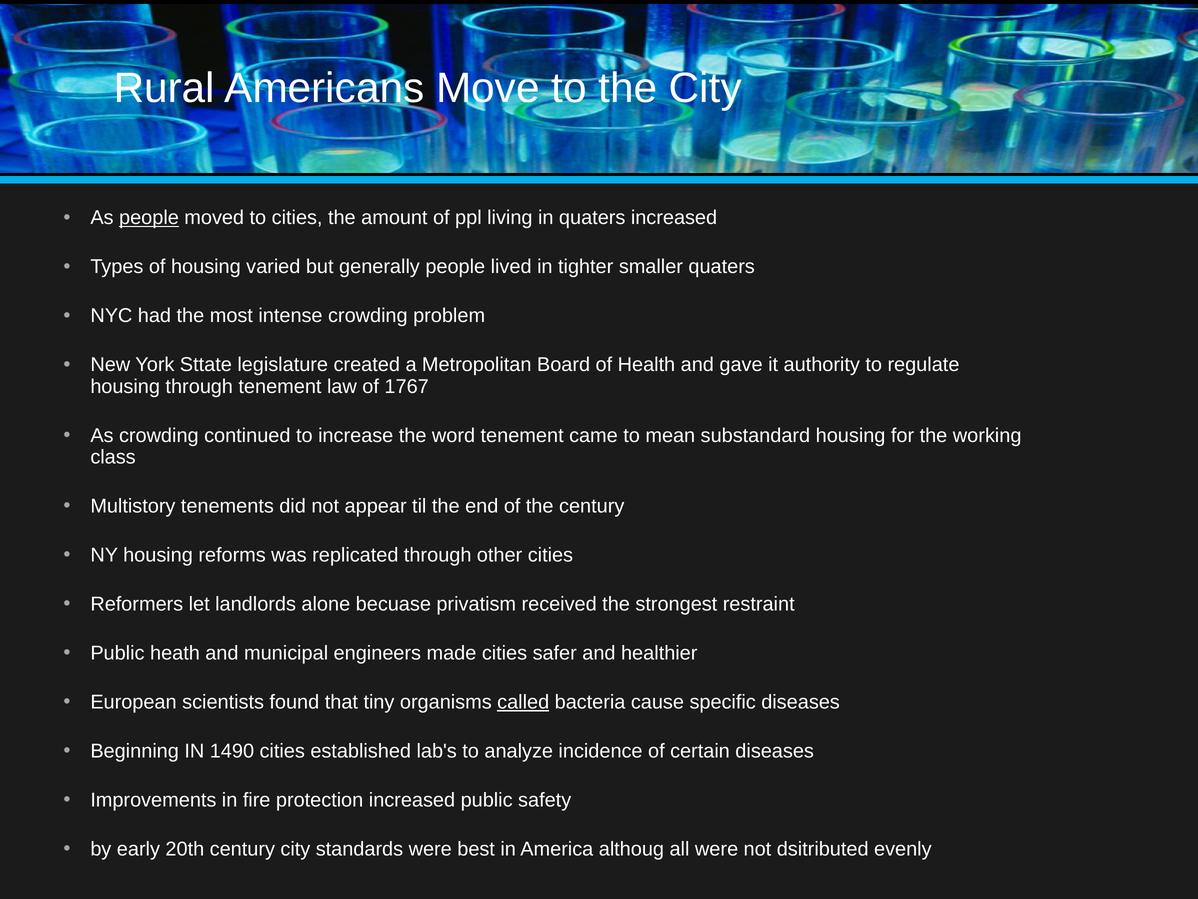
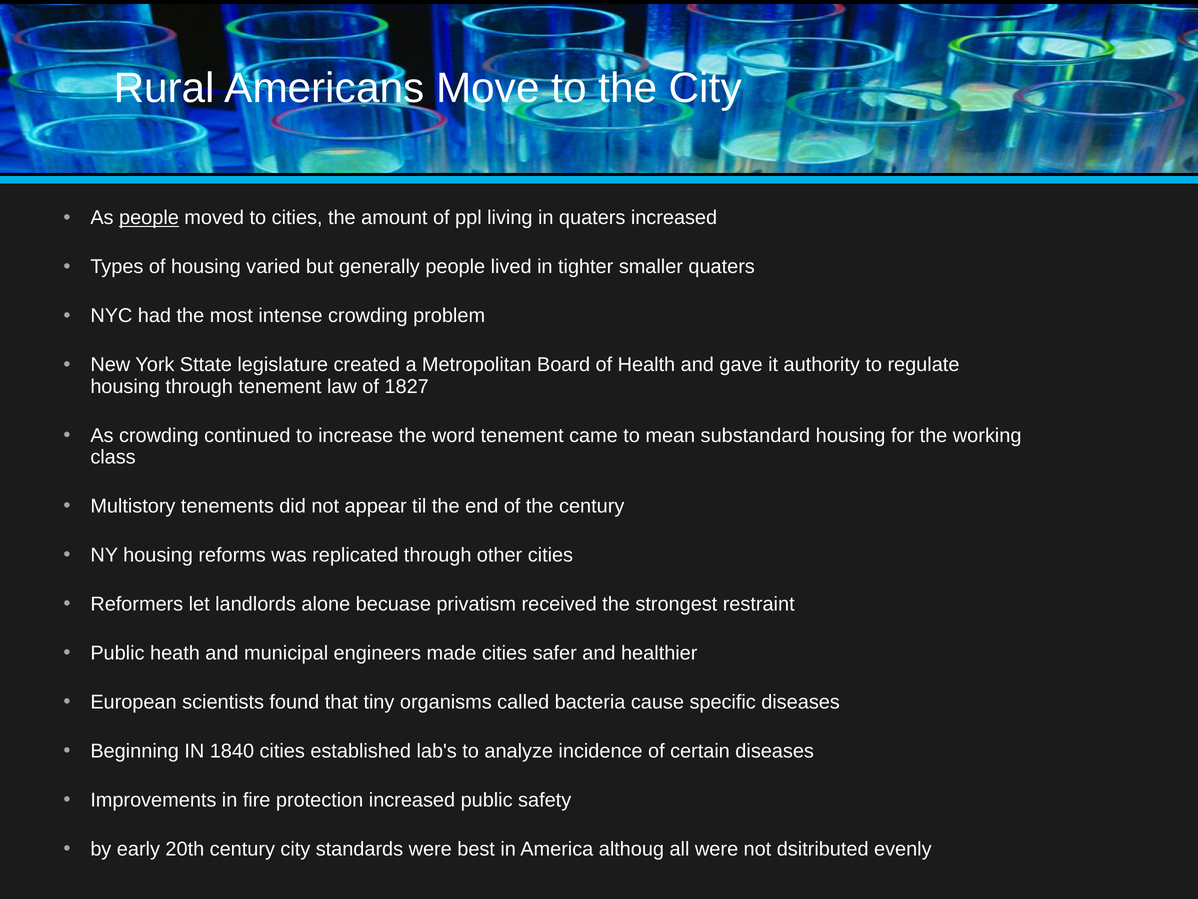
1767: 1767 -> 1827
called underline: present -> none
1490: 1490 -> 1840
